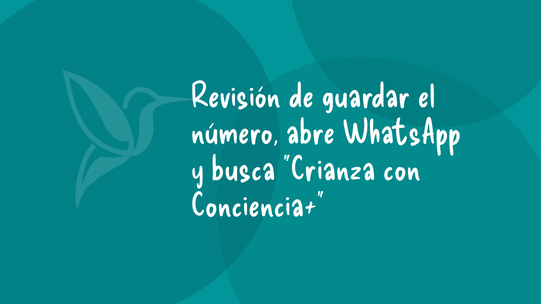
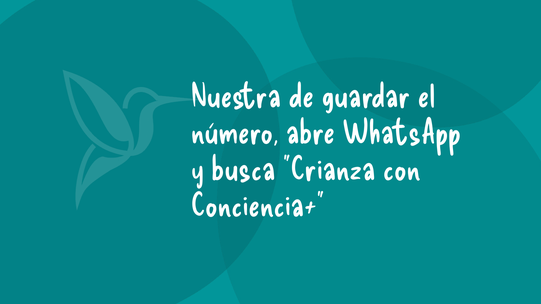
Revisión: Revisión -> Nuestra
